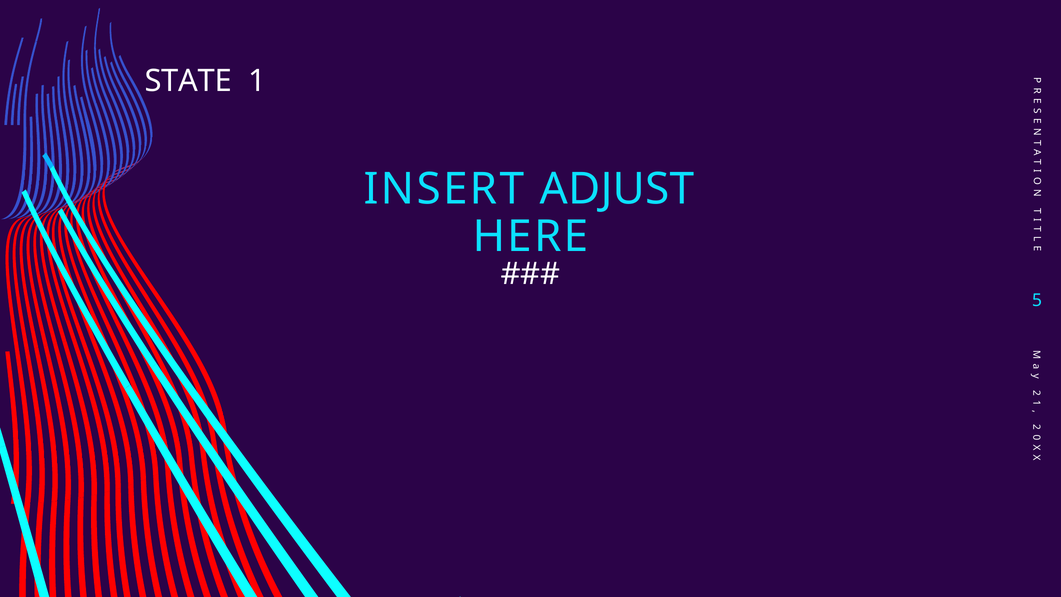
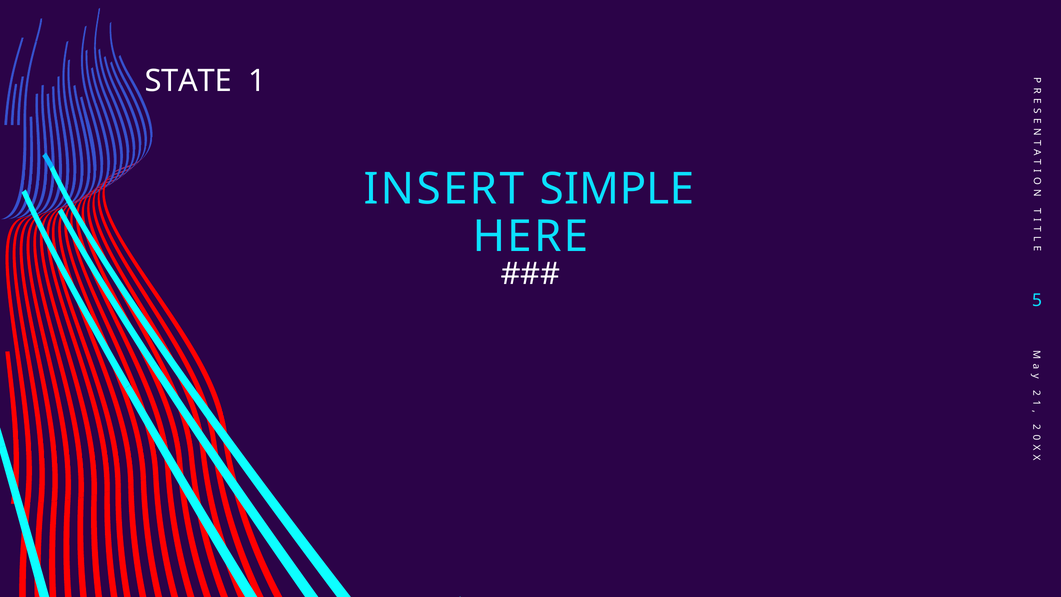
ADJUST: ADJUST -> SIMPLE
